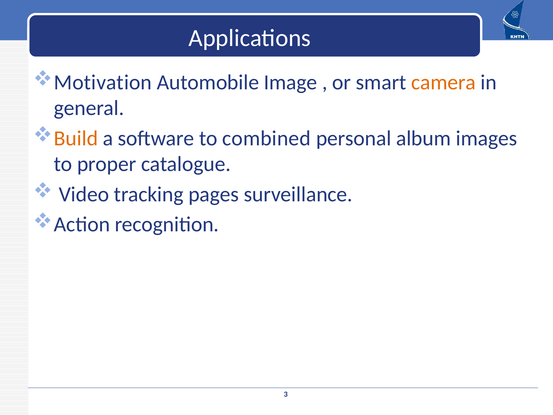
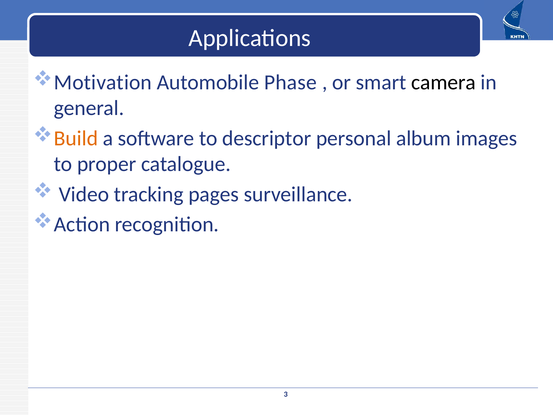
Image: Image -> Phase
camera colour: orange -> black
combined: combined -> descriptor
